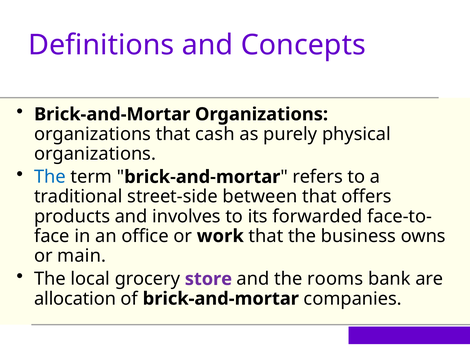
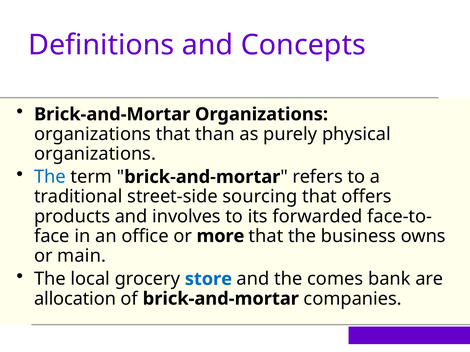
cash: cash -> than
between: between -> sourcing
work: work -> more
store colour: purple -> blue
rooms: rooms -> comes
